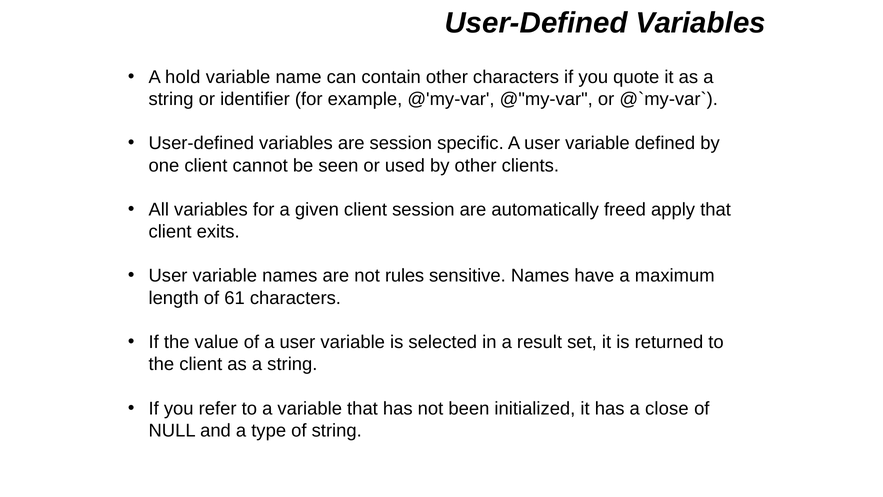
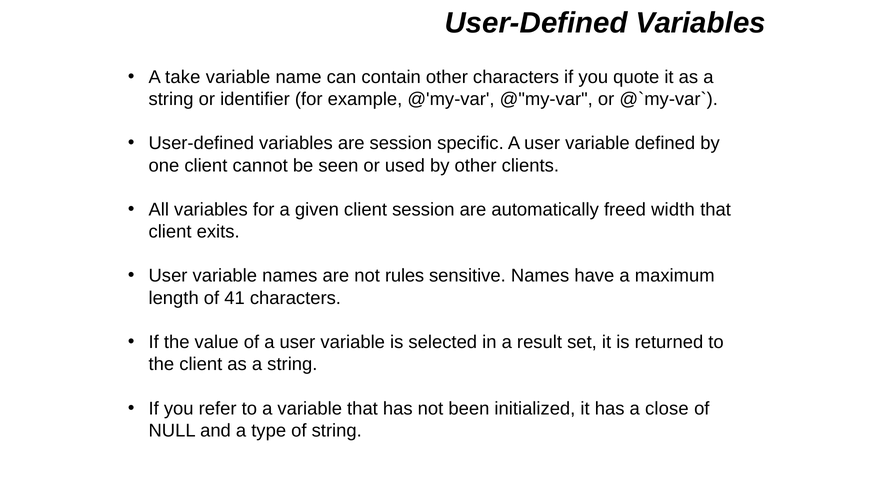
hold: hold -> take
apply: apply -> width
61: 61 -> 41
